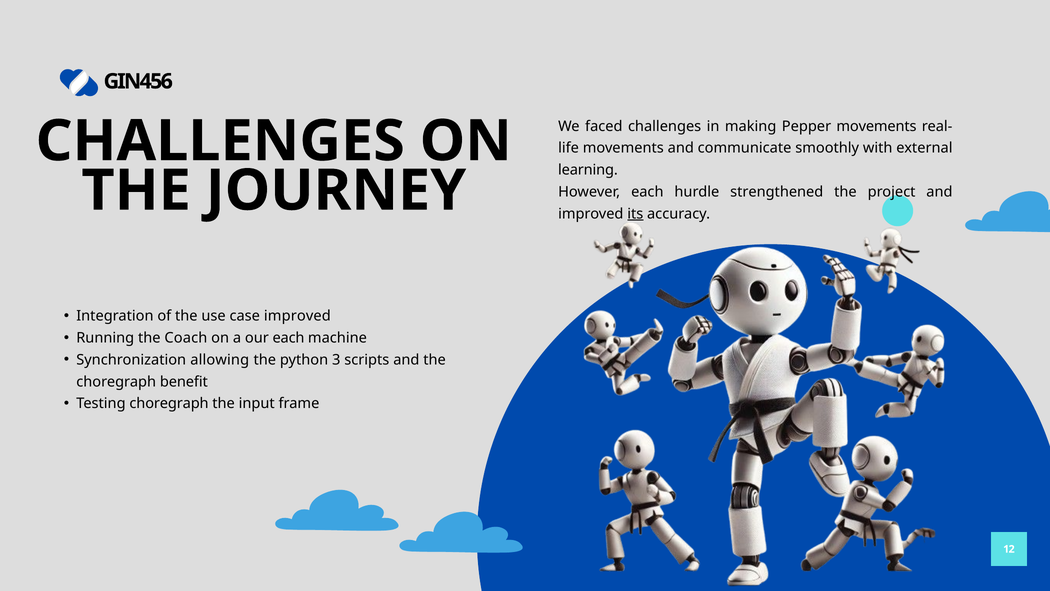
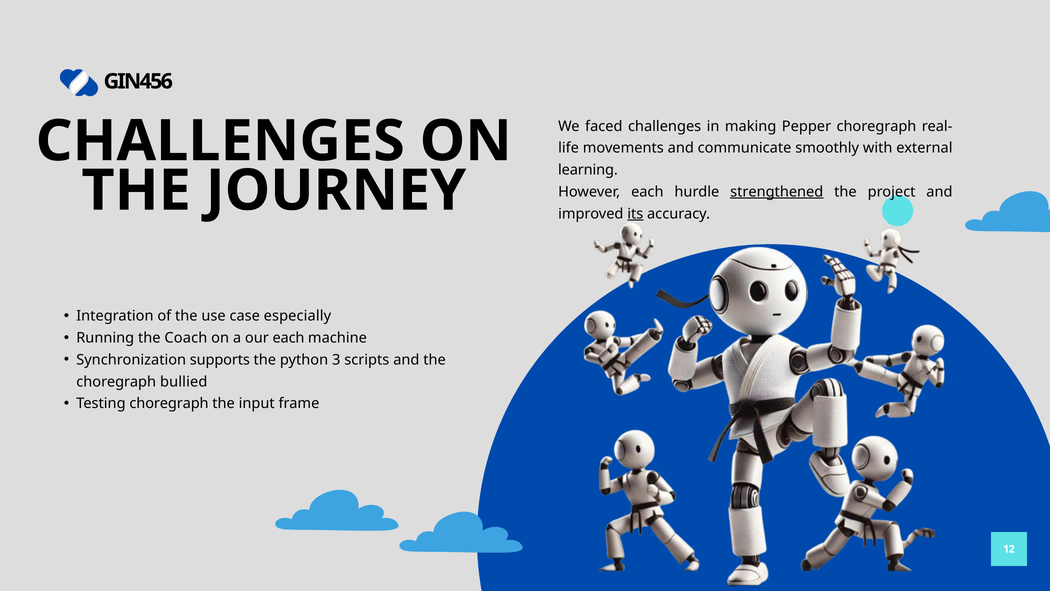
Pepper movements: movements -> choregraph
strengthened underline: none -> present
case improved: improved -> especially
allowing: allowing -> supports
benefit: benefit -> bullied
